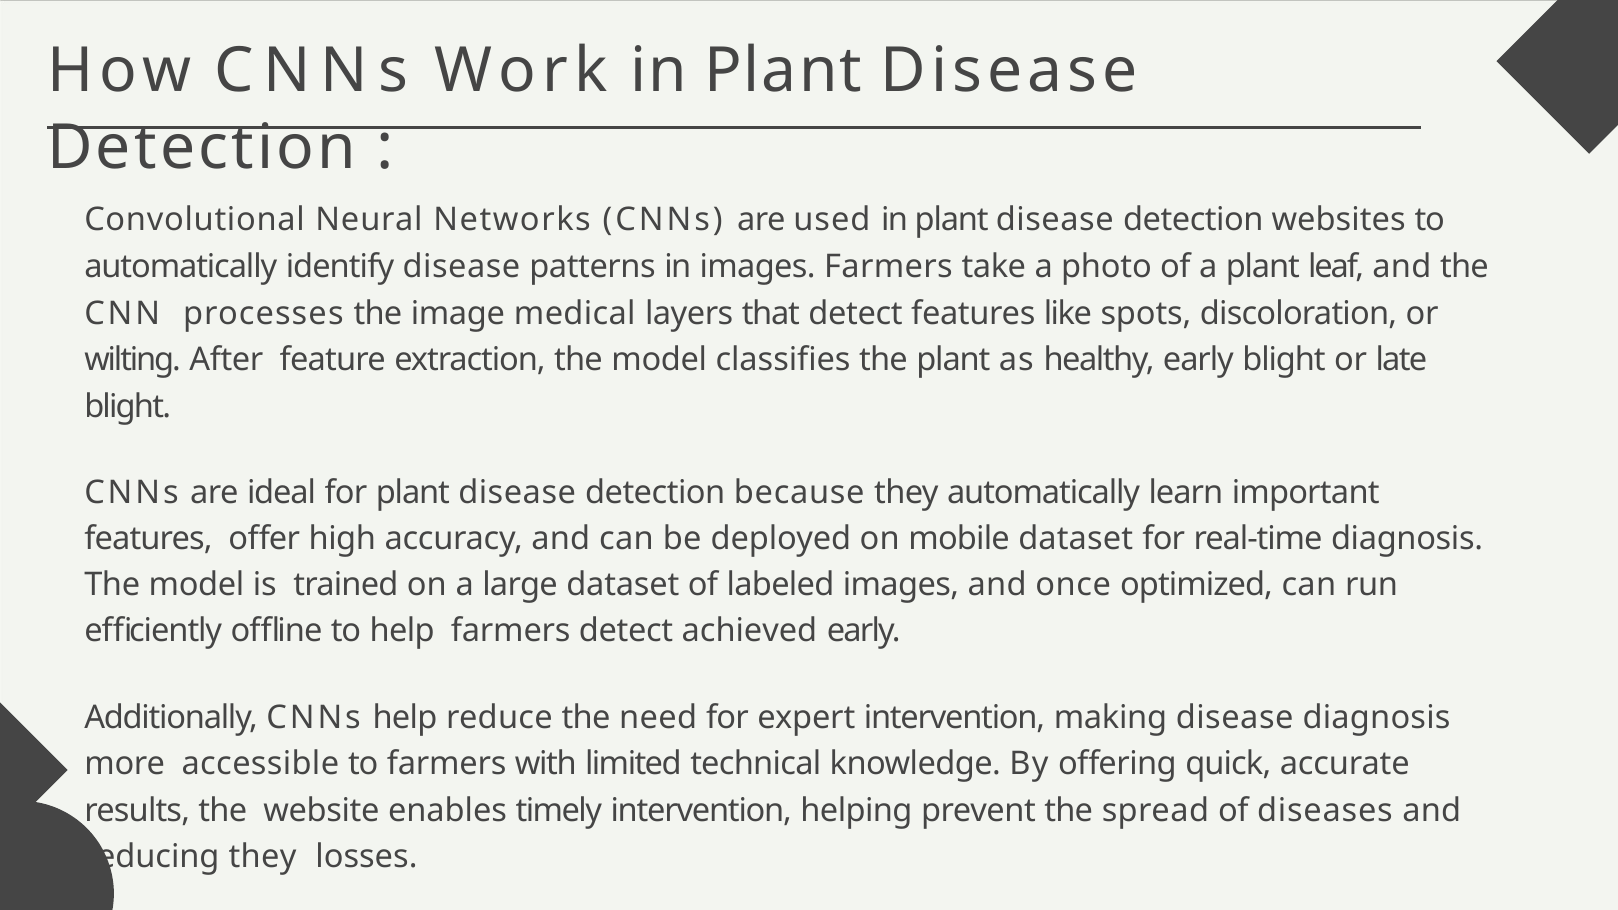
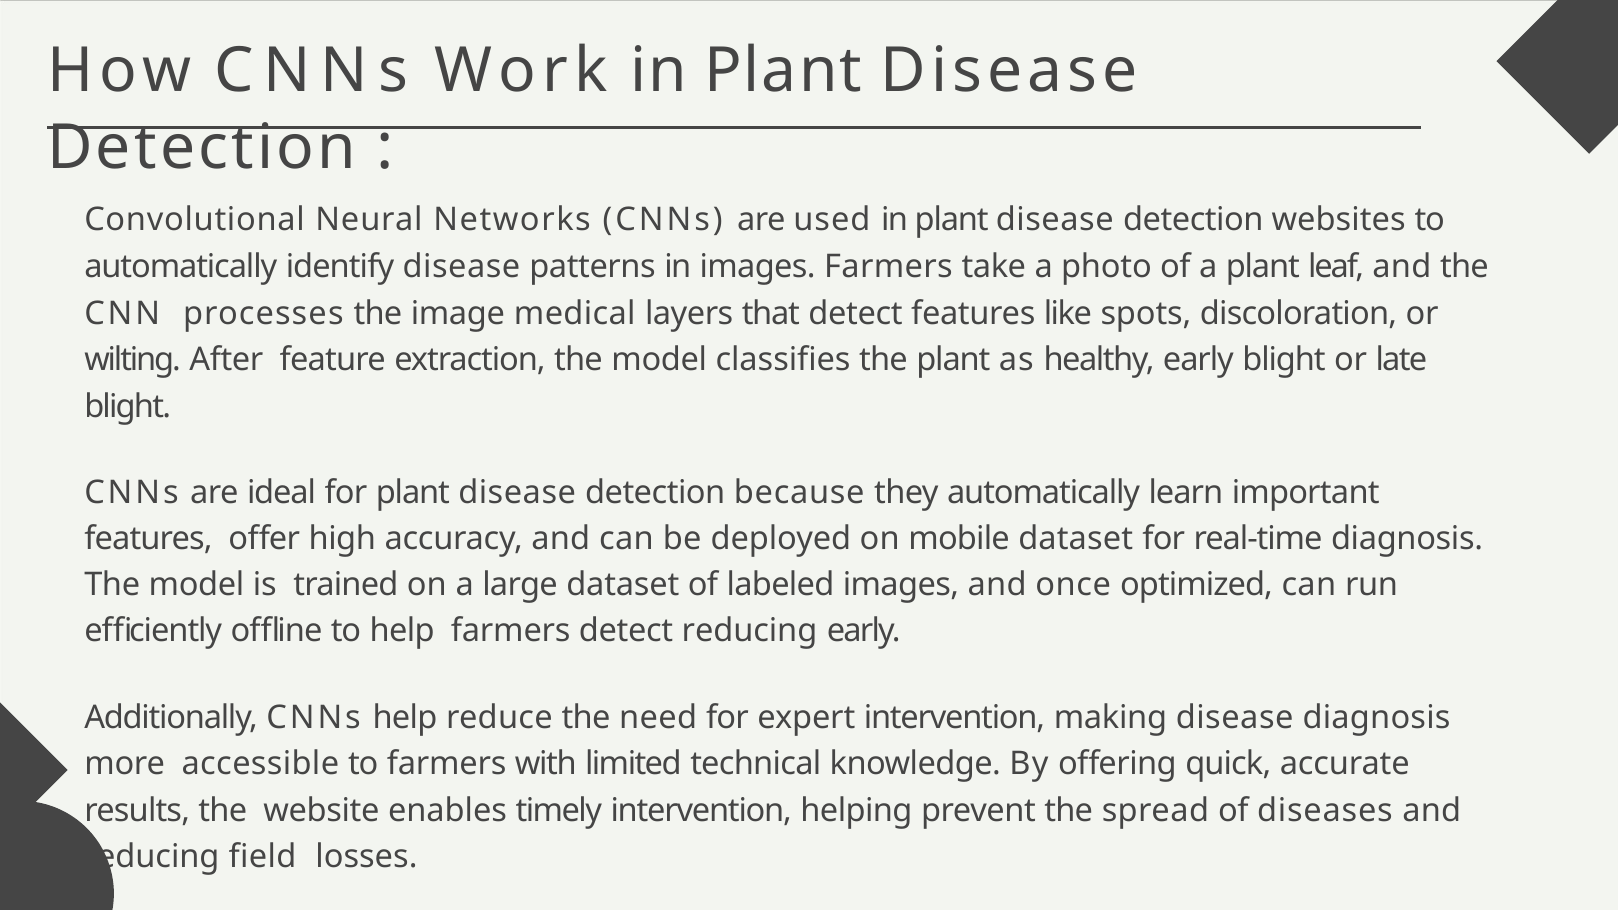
detect achieved: achieved -> reducing
they at (263, 857): they -> field
